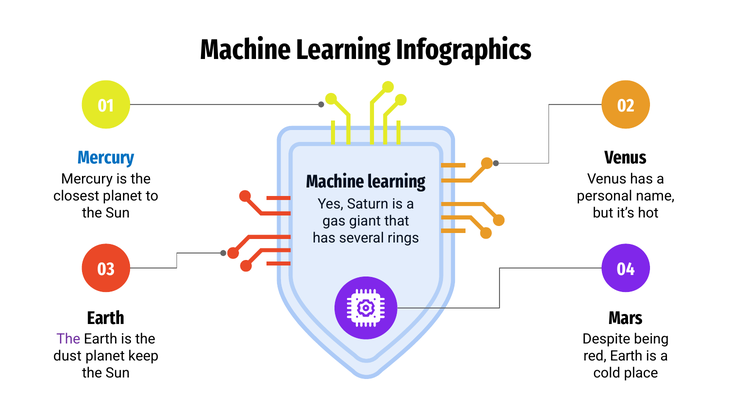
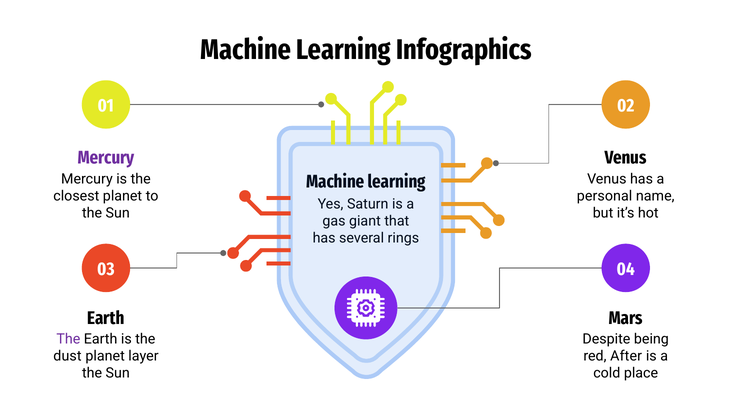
Mercury at (106, 157) colour: blue -> purple
keep: keep -> layer
red Earth: Earth -> After
